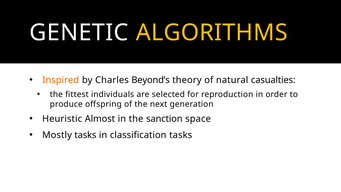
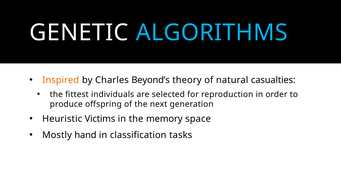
ALGORITHMS colour: yellow -> light blue
Almost: Almost -> Victims
sanction: sanction -> memory
Mostly tasks: tasks -> hand
